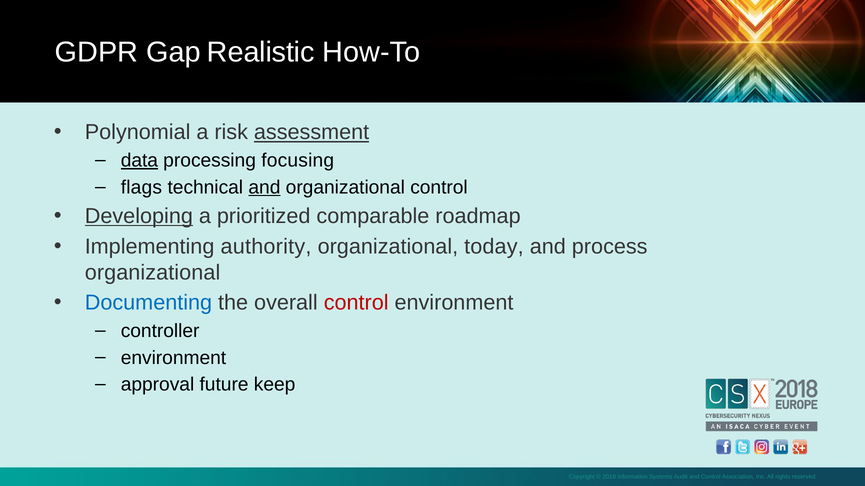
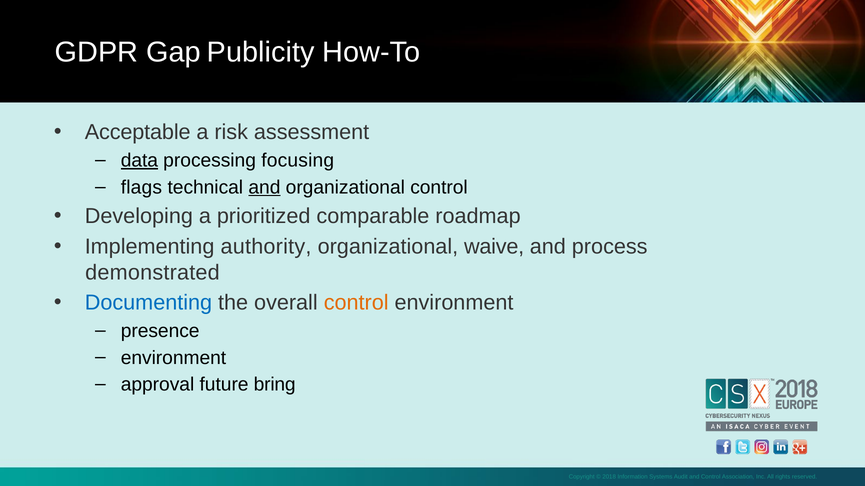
Realistic: Realistic -> Publicity
Polynomial: Polynomial -> Acceptable
assessment underline: present -> none
Developing underline: present -> none
today: today -> waive
organizational at (153, 273): organizational -> demonstrated
control at (356, 303) colour: red -> orange
controller: controller -> presence
keep: keep -> bring
